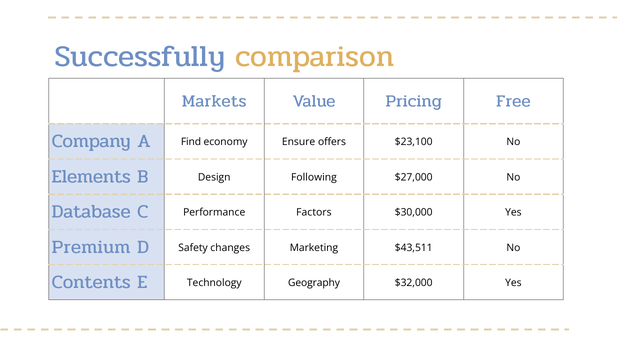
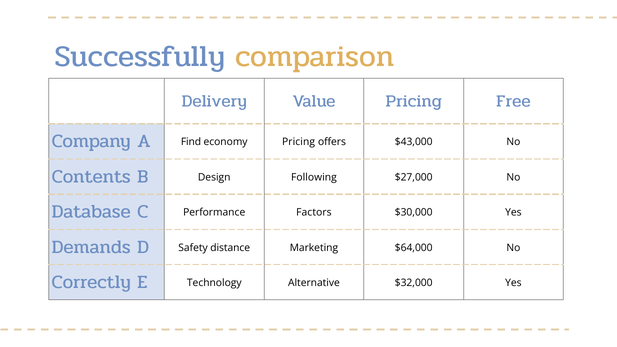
Markets: Markets -> Delivery
economy Ensure: Ensure -> Pricing
$23,100: $23,100 -> $43,000
Elements: Elements -> Contents
Premium: Premium -> Demands
changes: changes -> distance
$43,511: $43,511 -> $64,000
Contents: Contents -> Correctly
Geography: Geography -> Alternative
